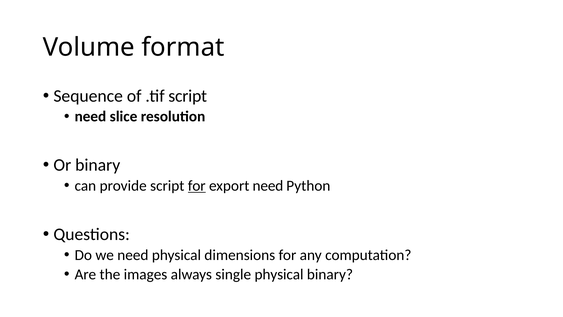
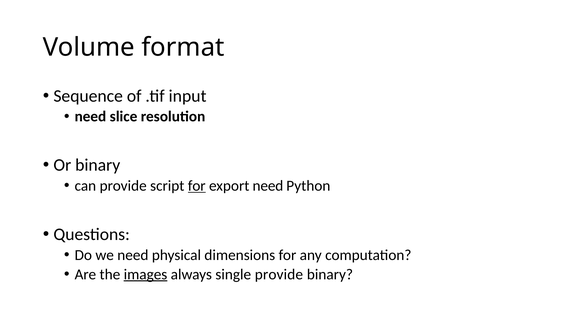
.tif script: script -> input
images underline: none -> present
single physical: physical -> provide
